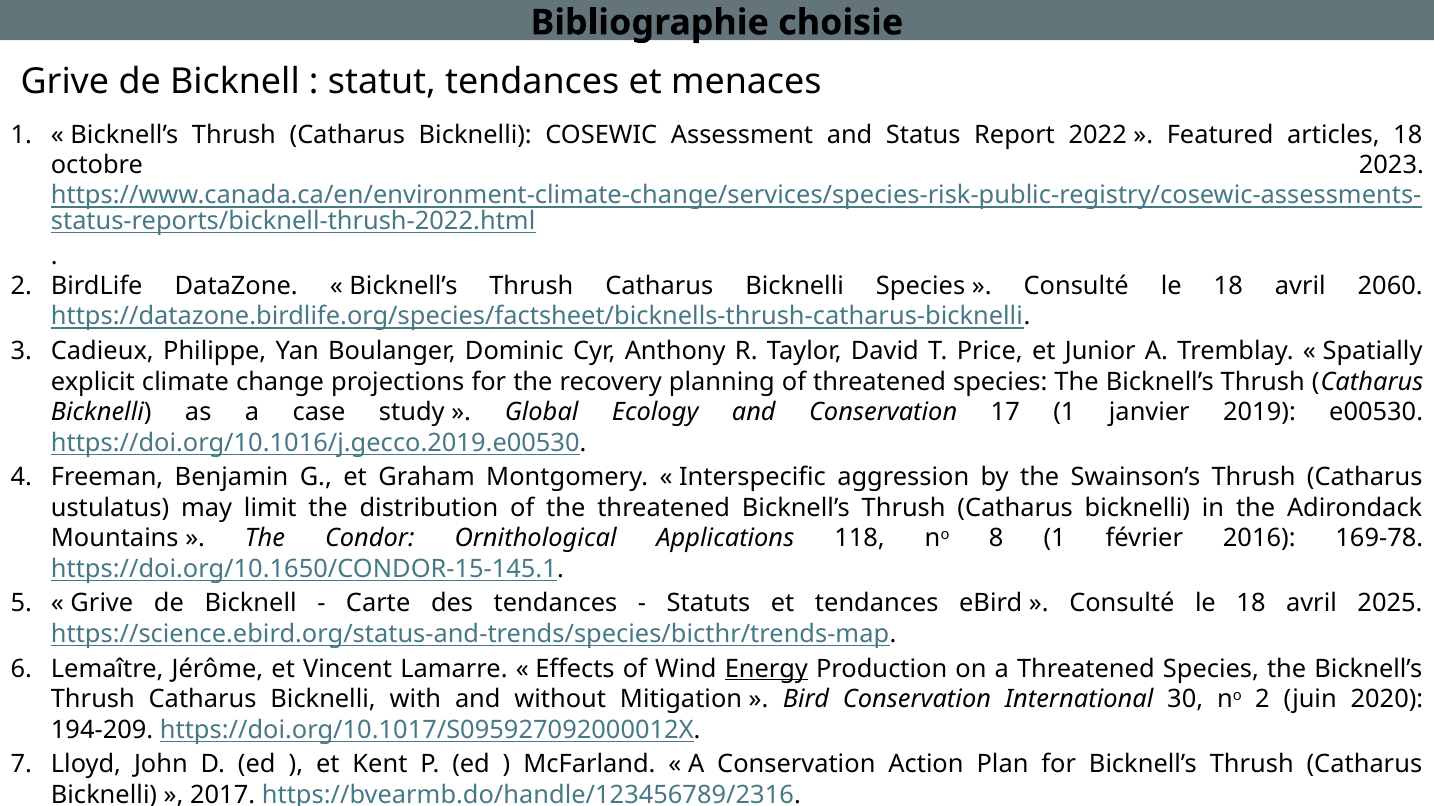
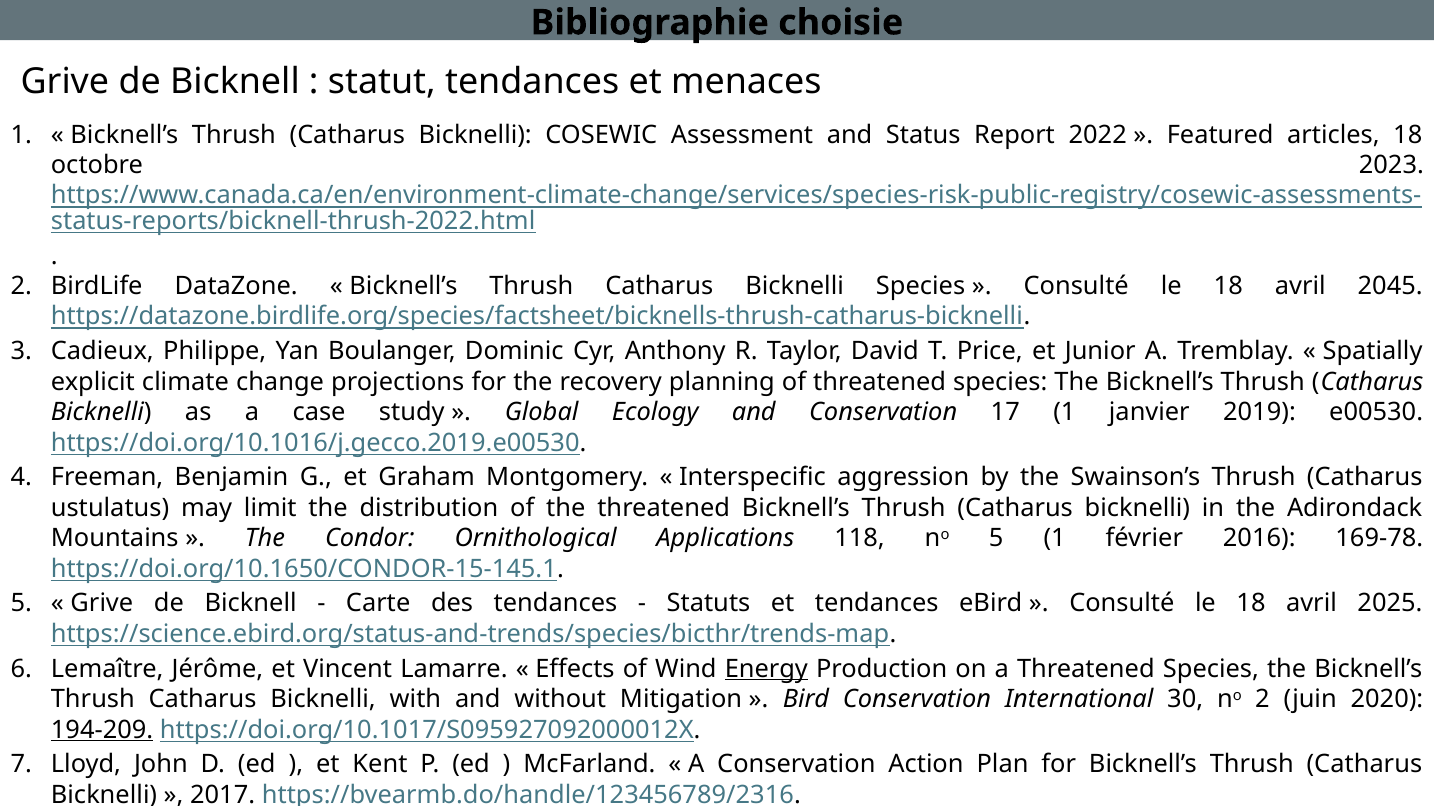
2060: 2060 -> 2045
no 8: 8 -> 5
194‑209 underline: none -> present
